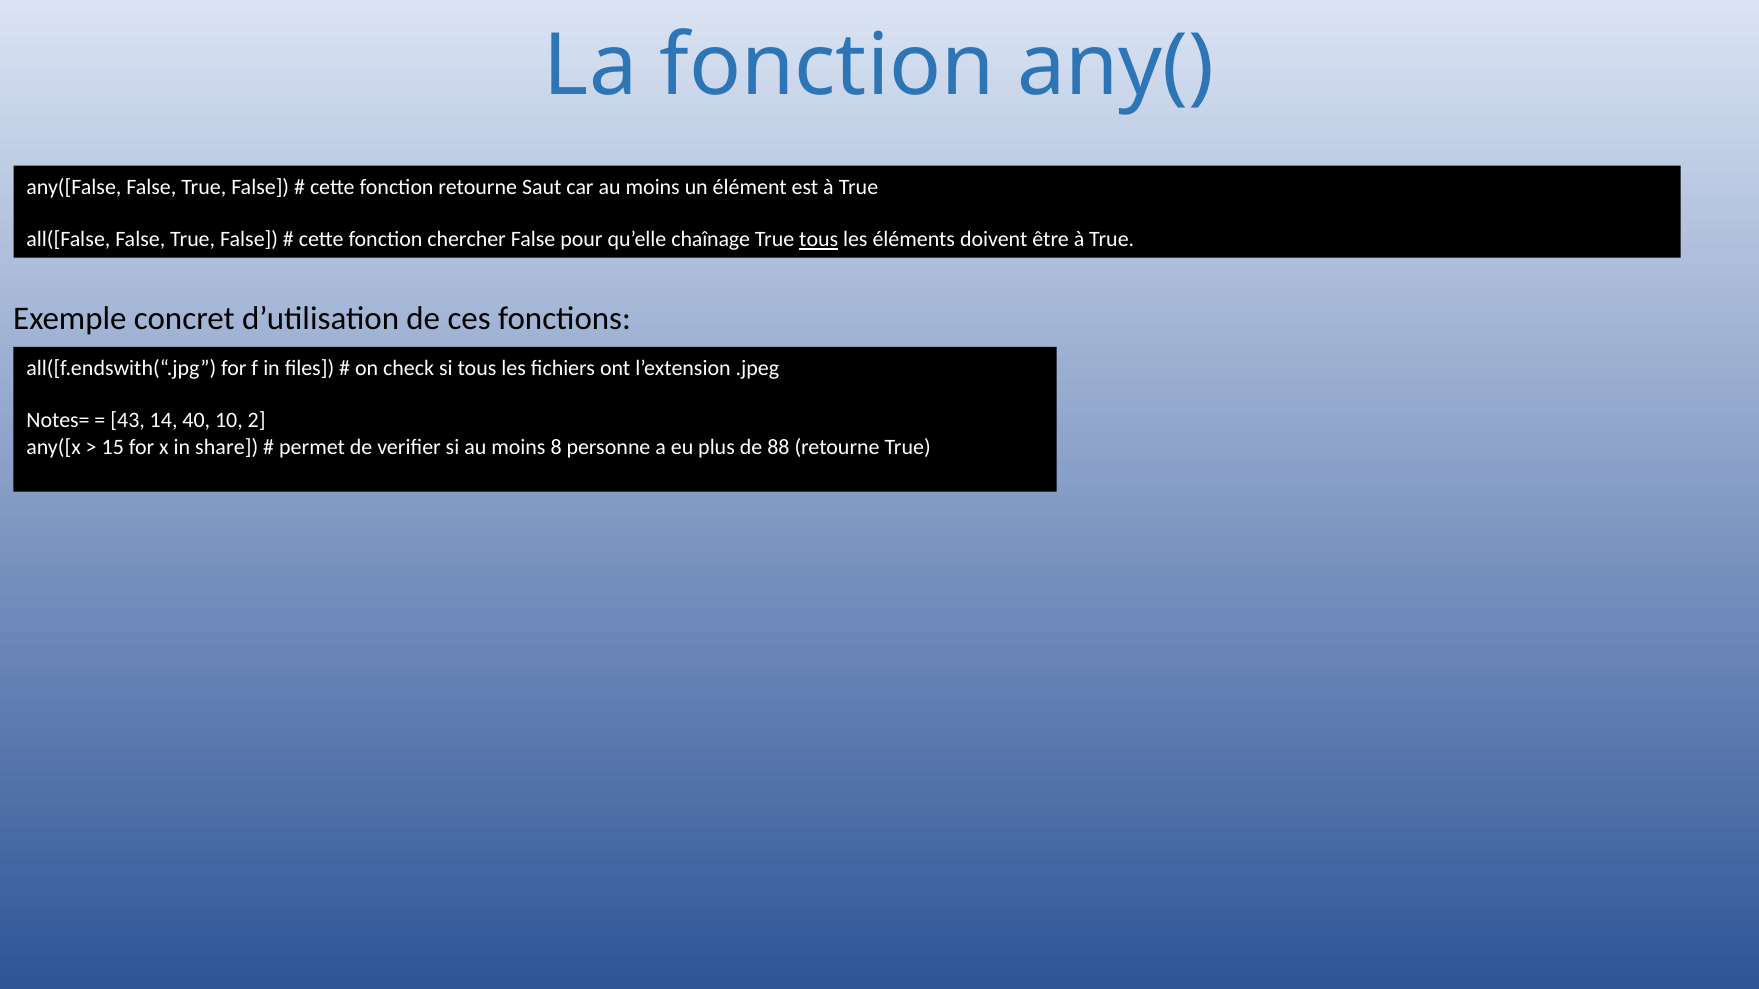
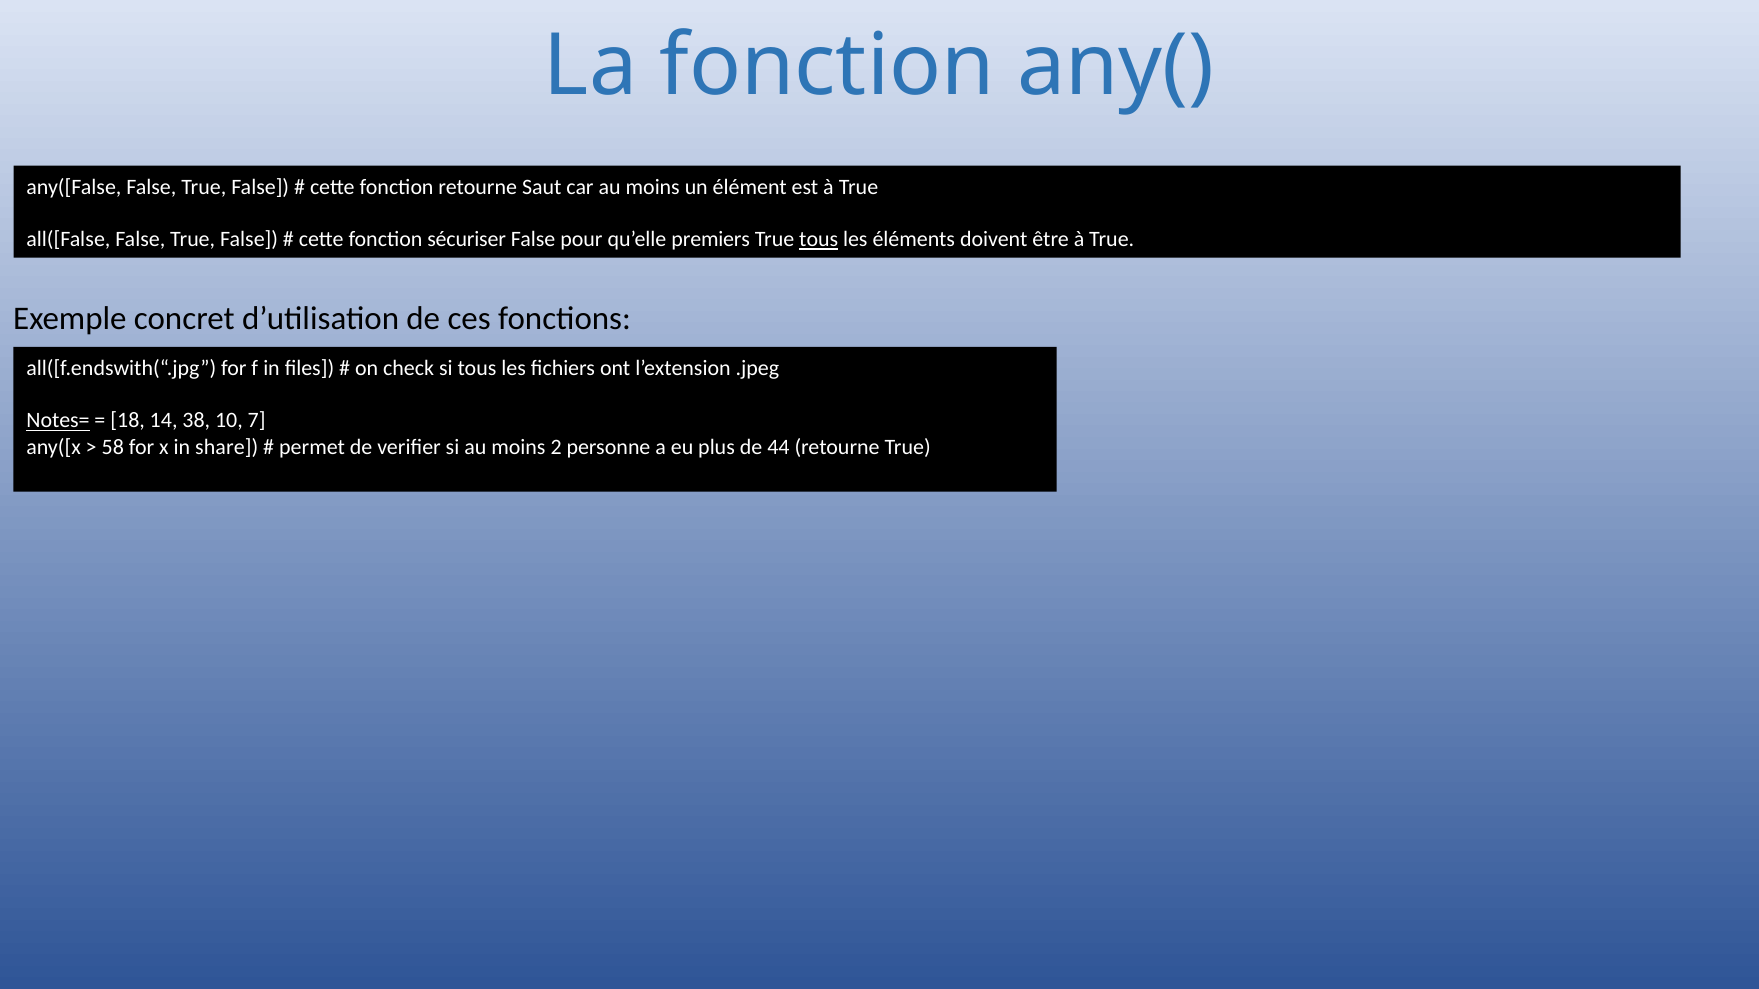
chercher: chercher -> sécuriser
chaînage: chaînage -> premiers
Notes= underline: none -> present
43: 43 -> 18
40: 40 -> 38
2: 2 -> 7
15: 15 -> 58
8: 8 -> 2
88: 88 -> 44
